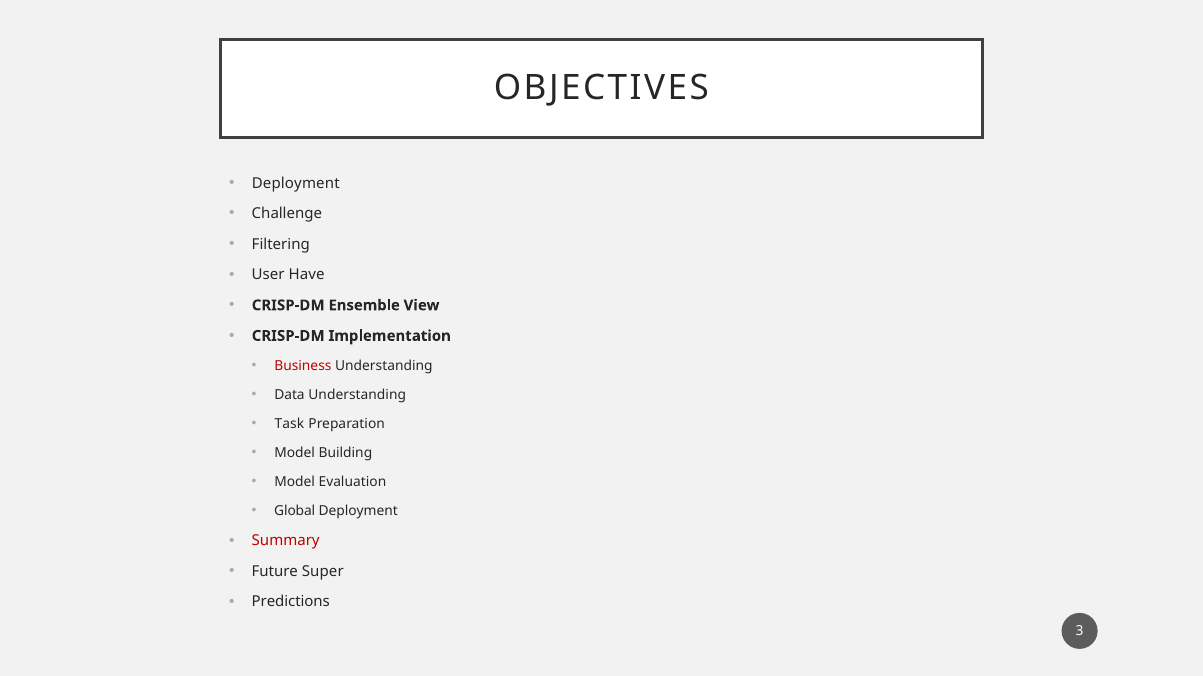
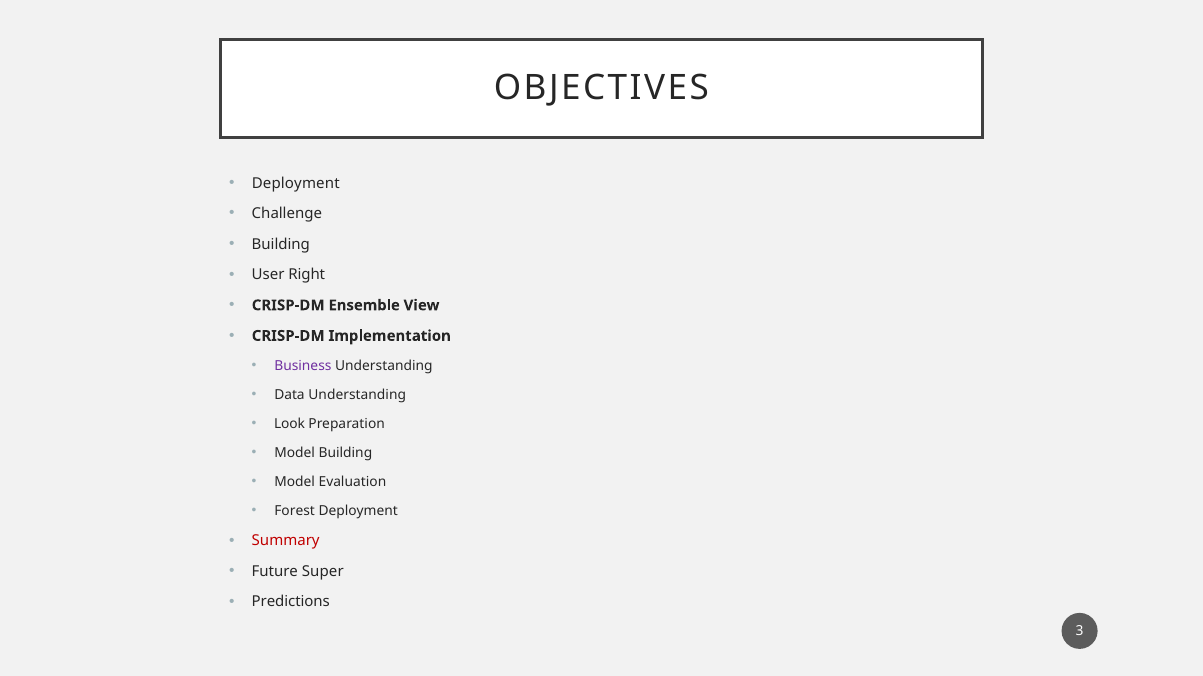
Filtering at (281, 244): Filtering -> Building
Have: Have -> Right
Business colour: red -> purple
Task: Task -> Look
Global: Global -> Forest
